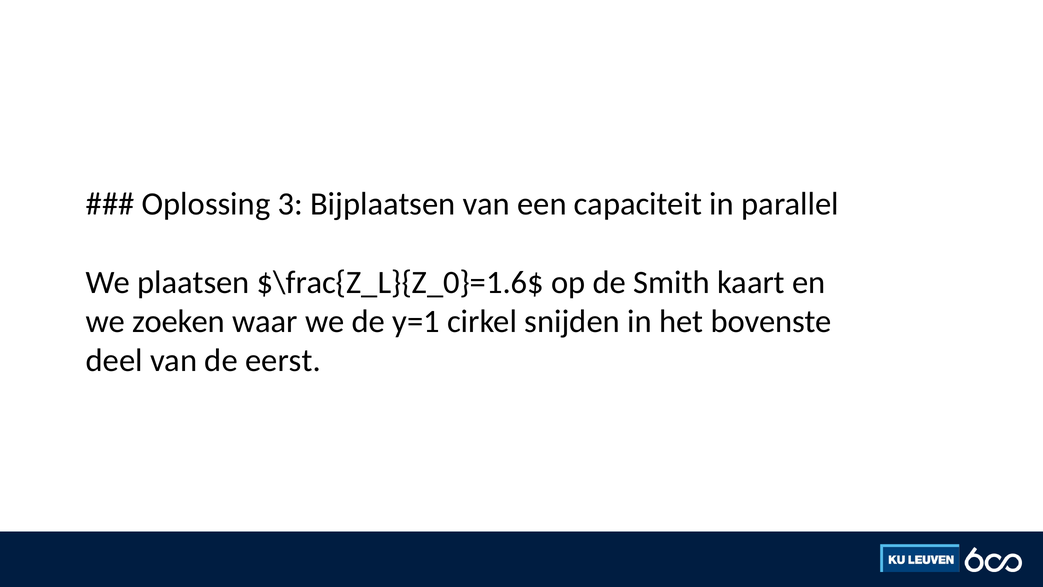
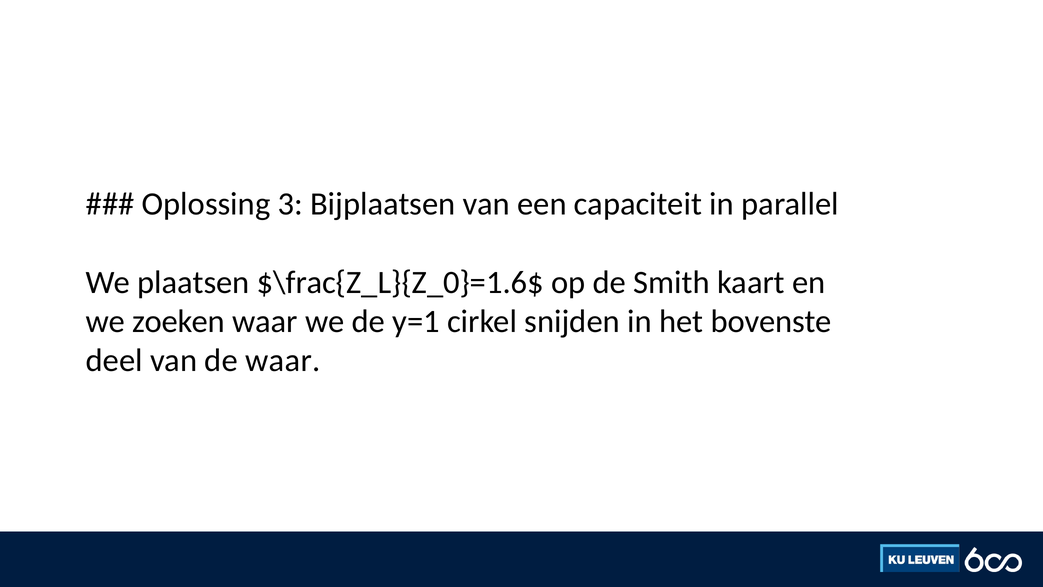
de eerst: eerst -> waar
